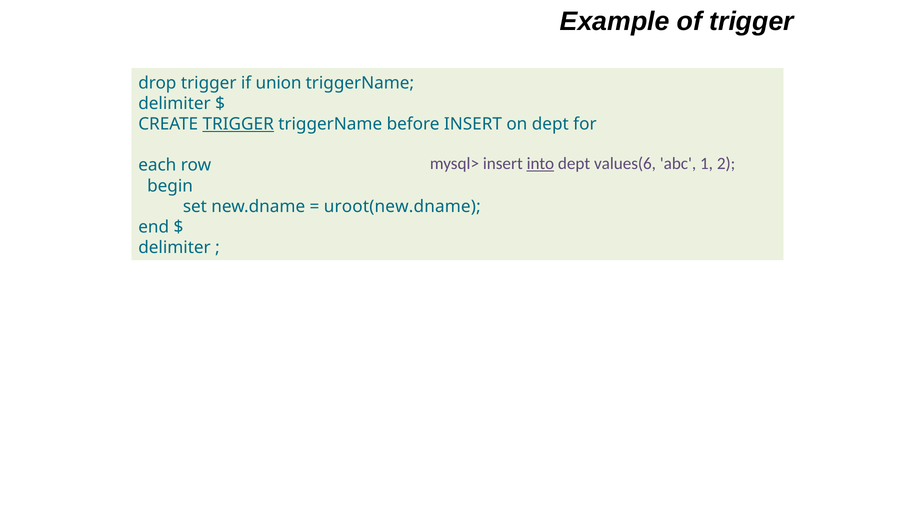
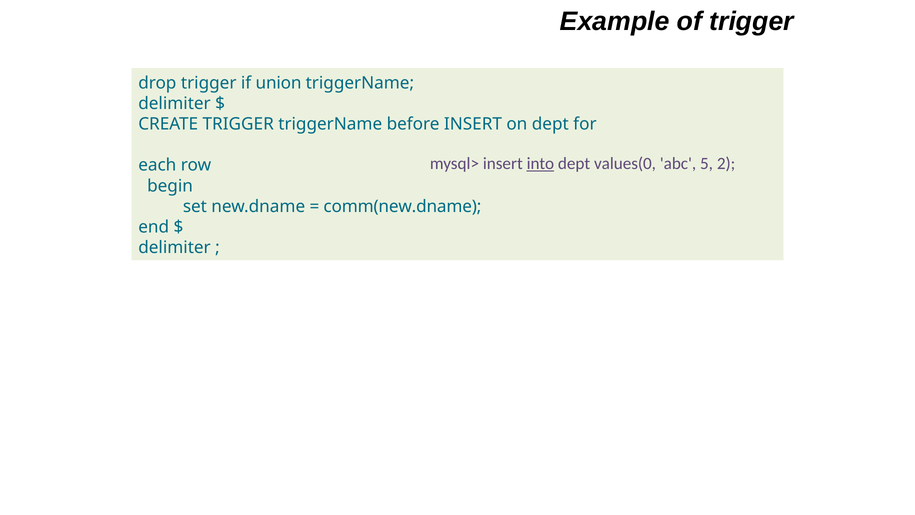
TRIGGER at (238, 124) underline: present -> none
values(6: values(6 -> values(0
1: 1 -> 5
uroot(new.dname: uroot(new.dname -> comm(new.dname
